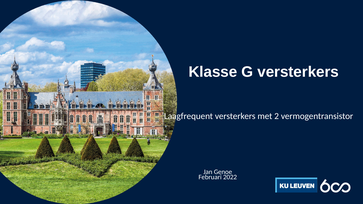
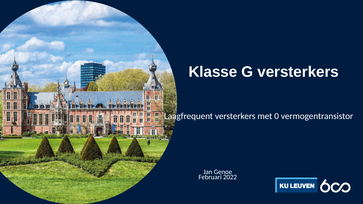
2: 2 -> 0
